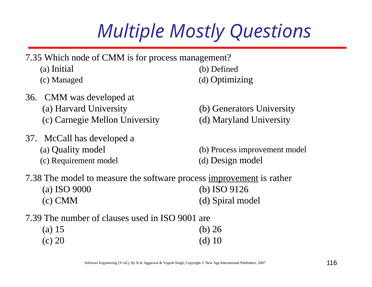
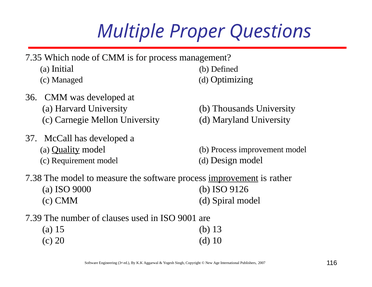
Mostly: Mostly -> Proper
Generators: Generators -> Thousands
Quality underline: none -> present
26: 26 -> 13
